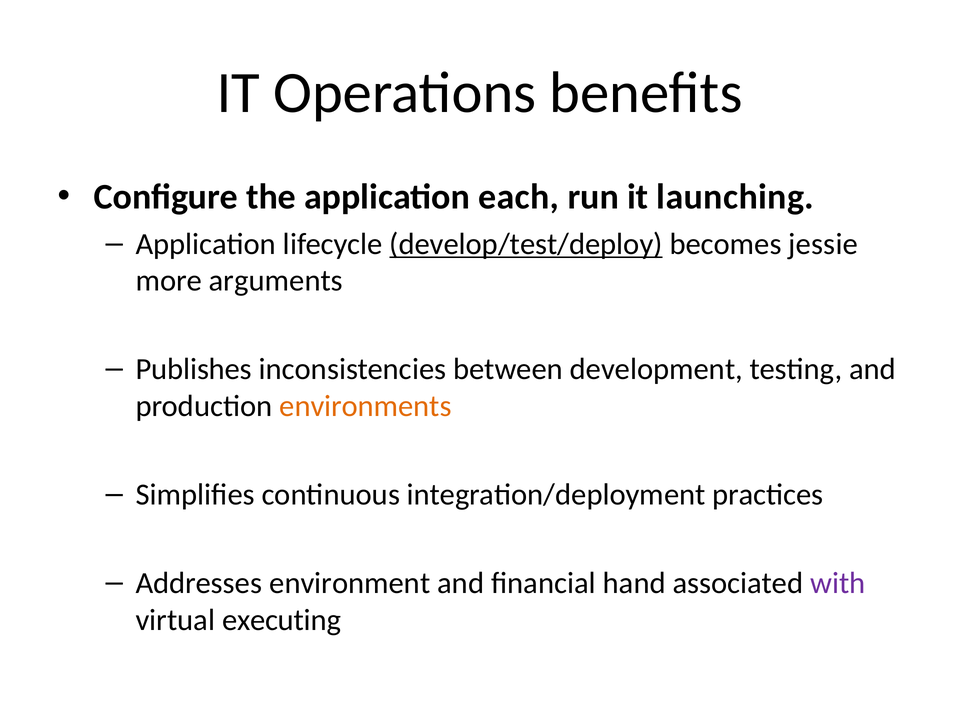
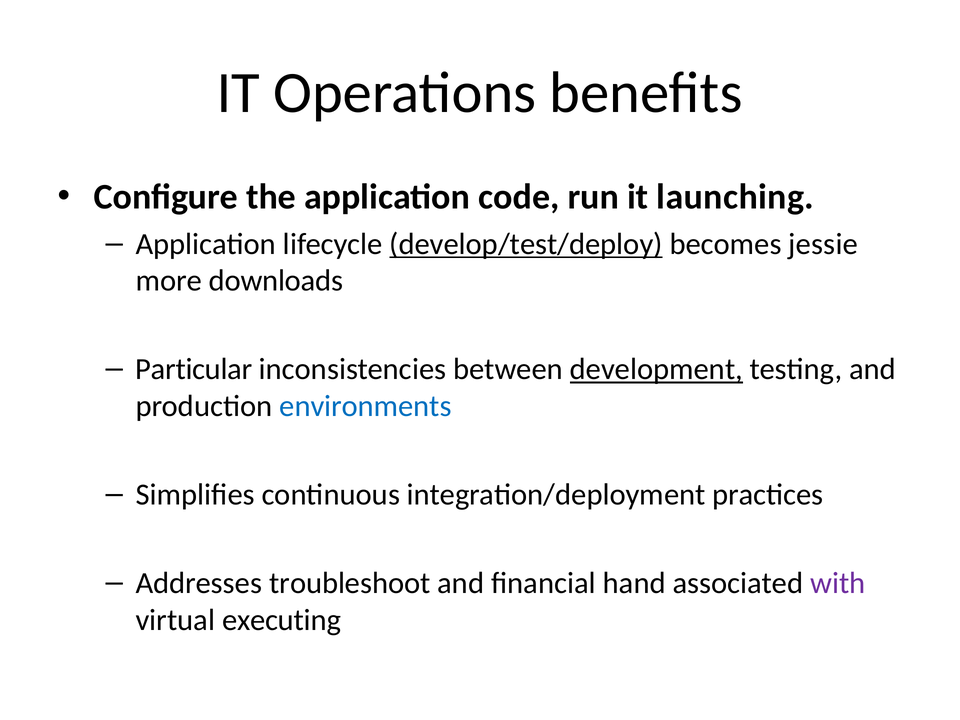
each: each -> code
arguments: arguments -> downloads
Publishes: Publishes -> Particular
development underline: none -> present
environments colour: orange -> blue
environment: environment -> troubleshoot
